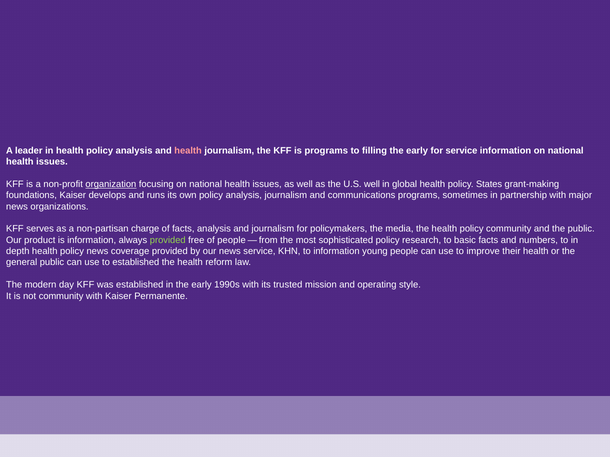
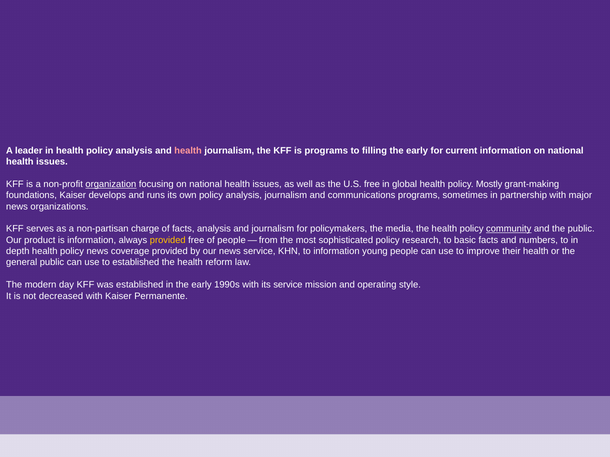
for service: service -> current
U.S well: well -> free
States: States -> Mostly
community at (509, 229) underline: none -> present
provided at (168, 240) colour: light green -> yellow
its trusted: trusted -> service
not community: community -> decreased
